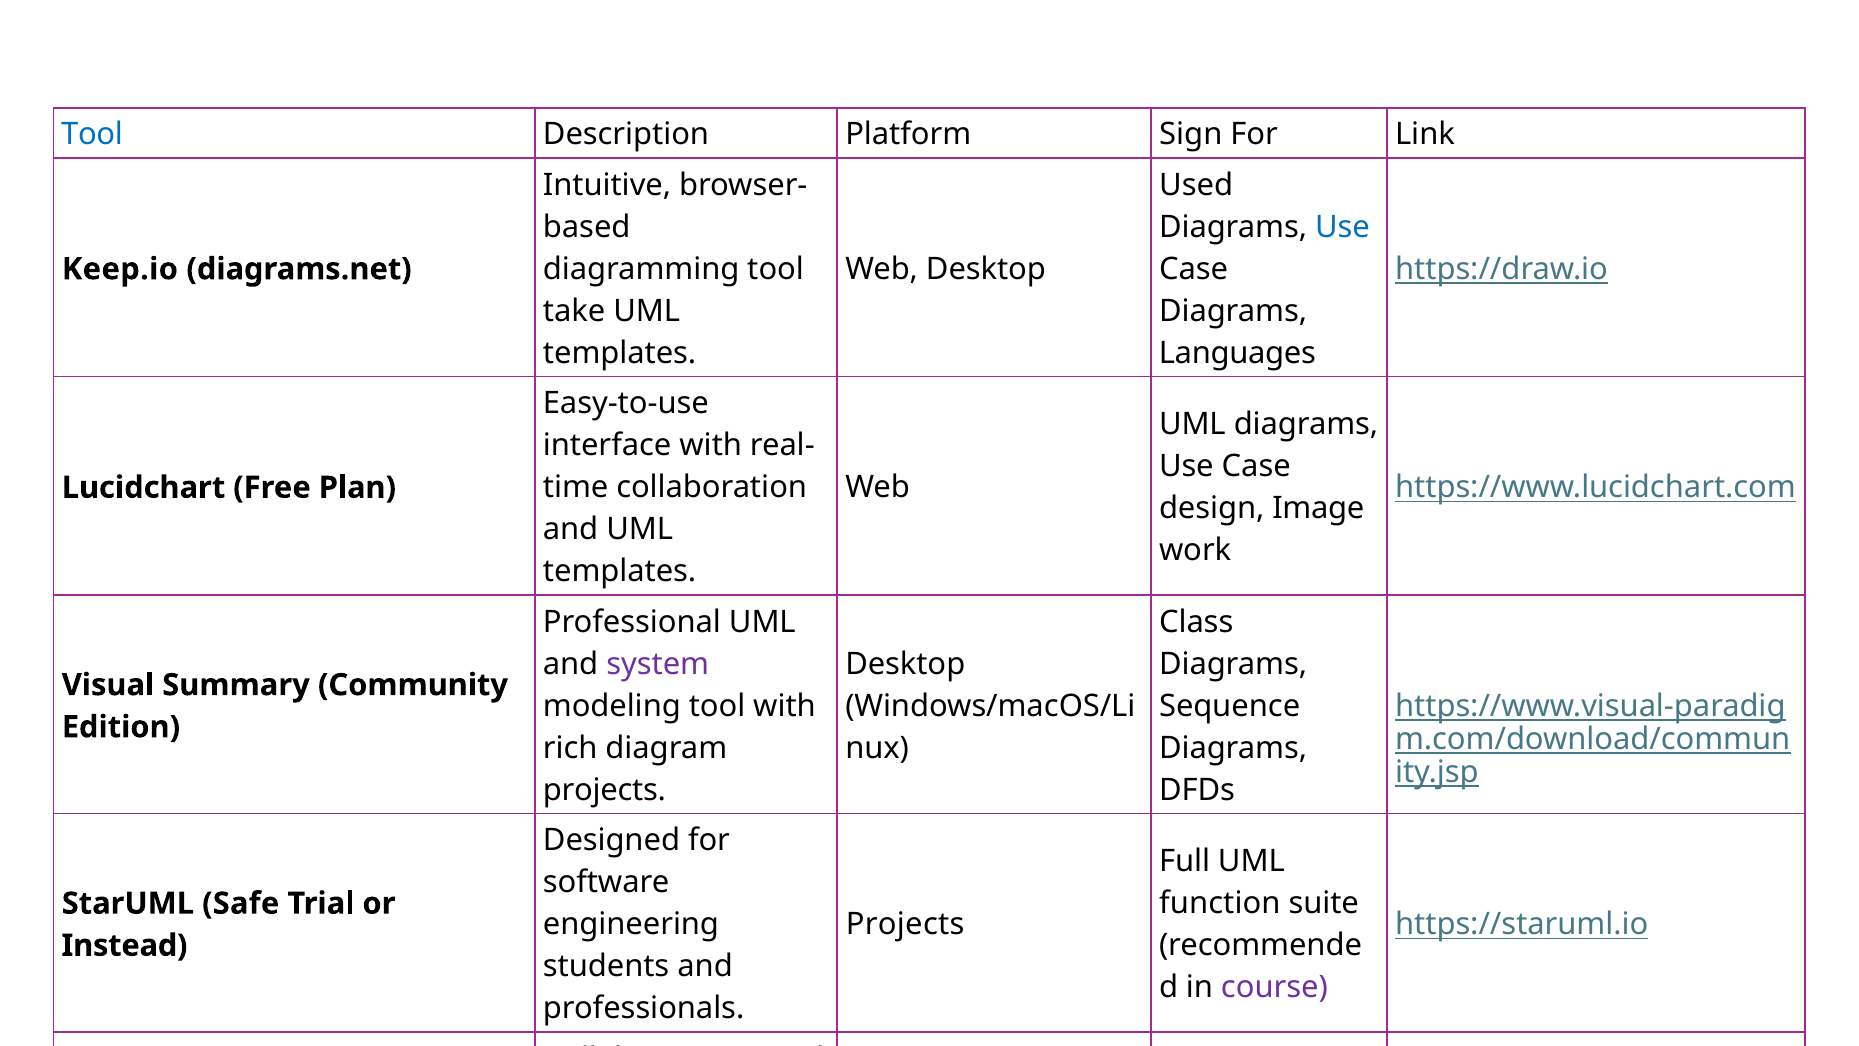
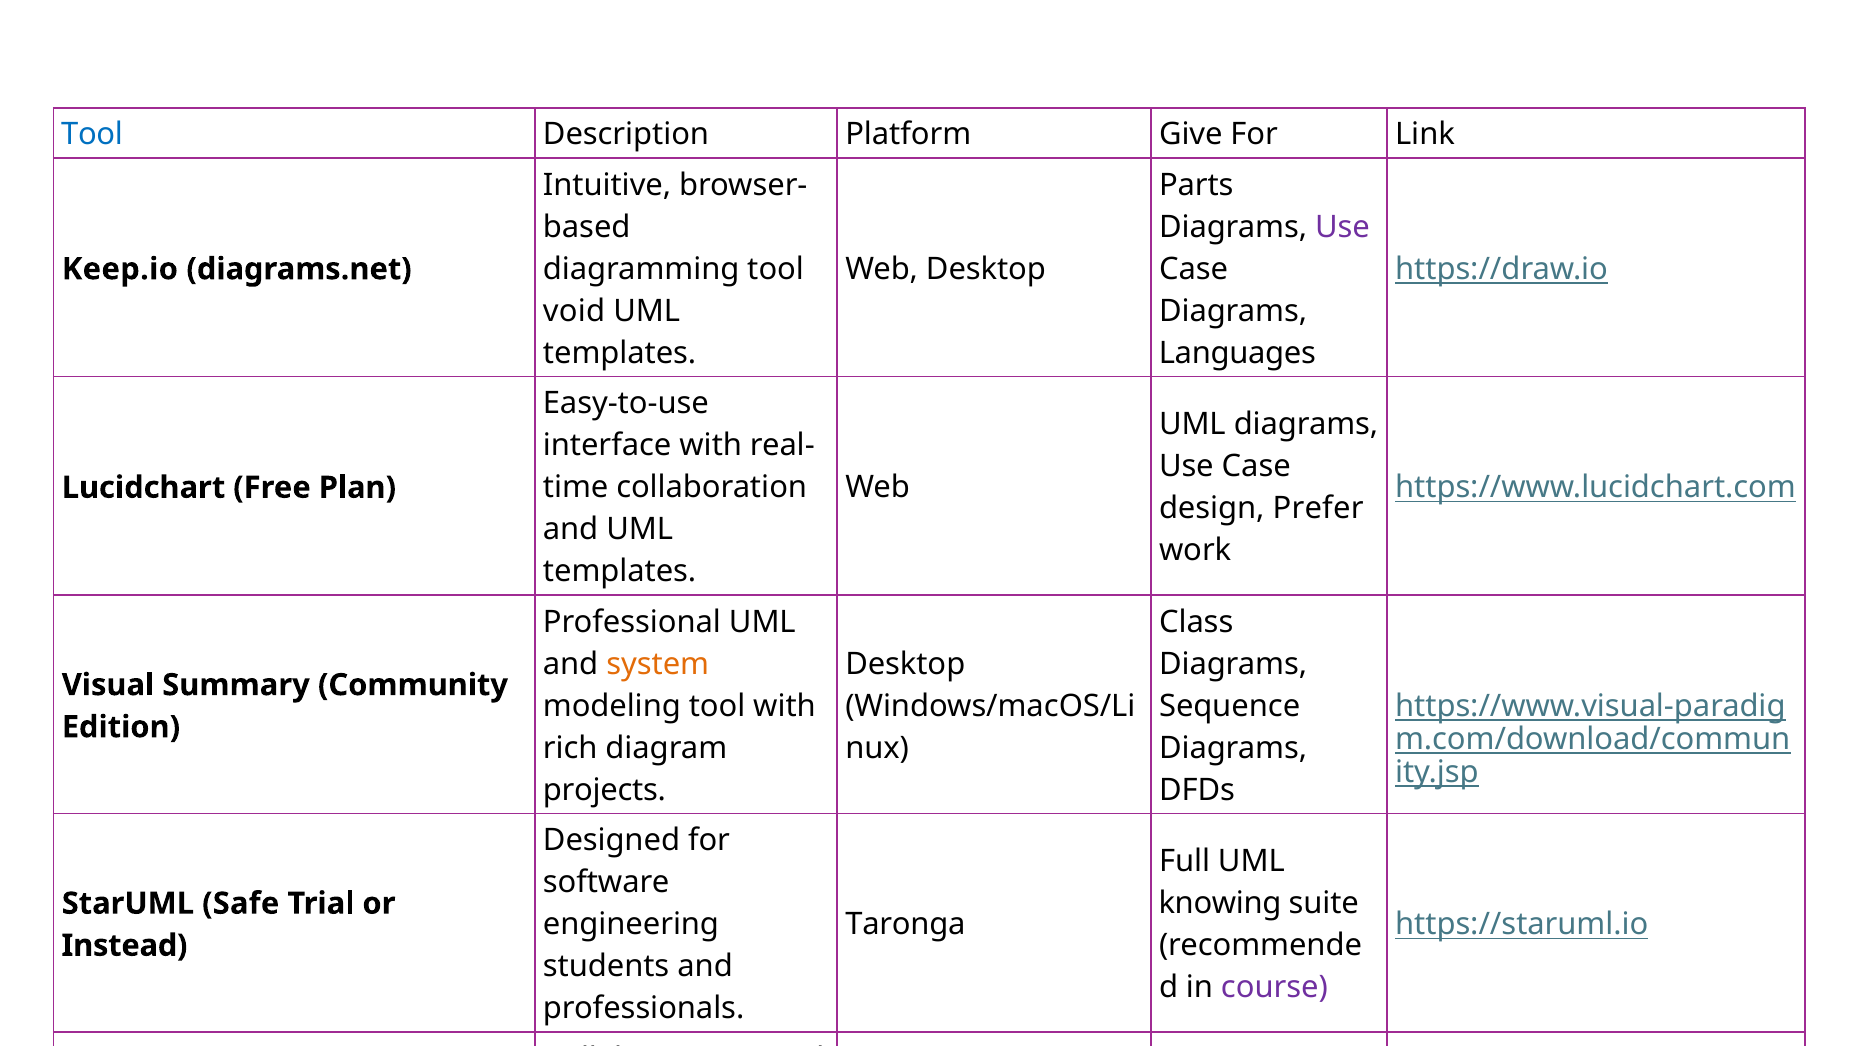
Sign: Sign -> Give
Used: Used -> Parts
Use at (1342, 227) colour: blue -> purple
take: take -> void
Image: Image -> Prefer
system colour: purple -> orange
function: function -> knowing
Projects at (905, 924): Projects -> Taronga
